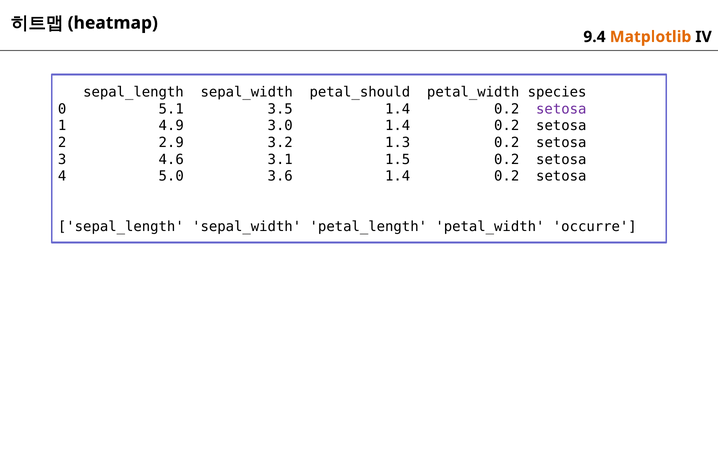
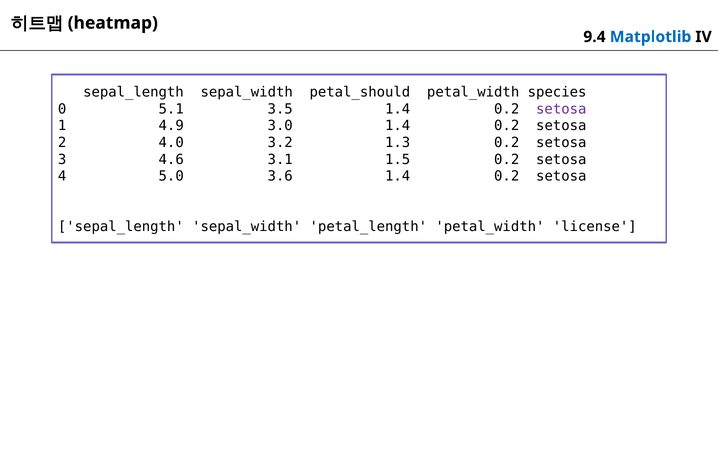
Matplotlib colour: orange -> blue
2.9: 2.9 -> 4.0
occurre: occurre -> license
